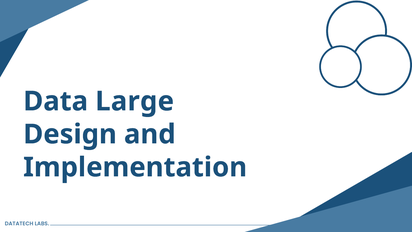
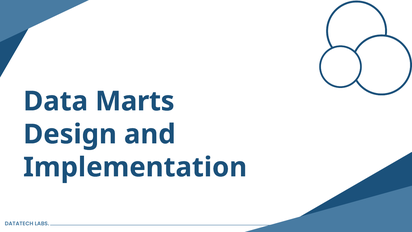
Large: Large -> Marts
